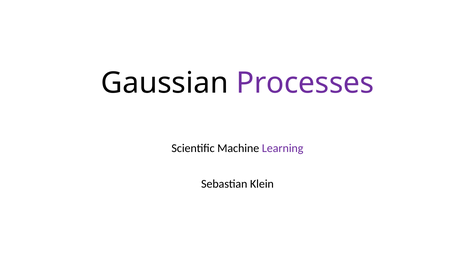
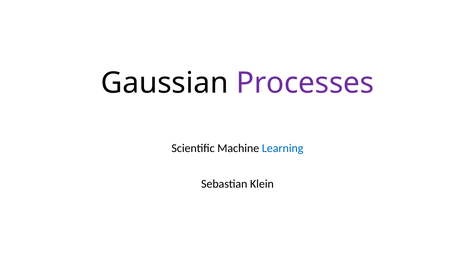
Learning colour: purple -> blue
